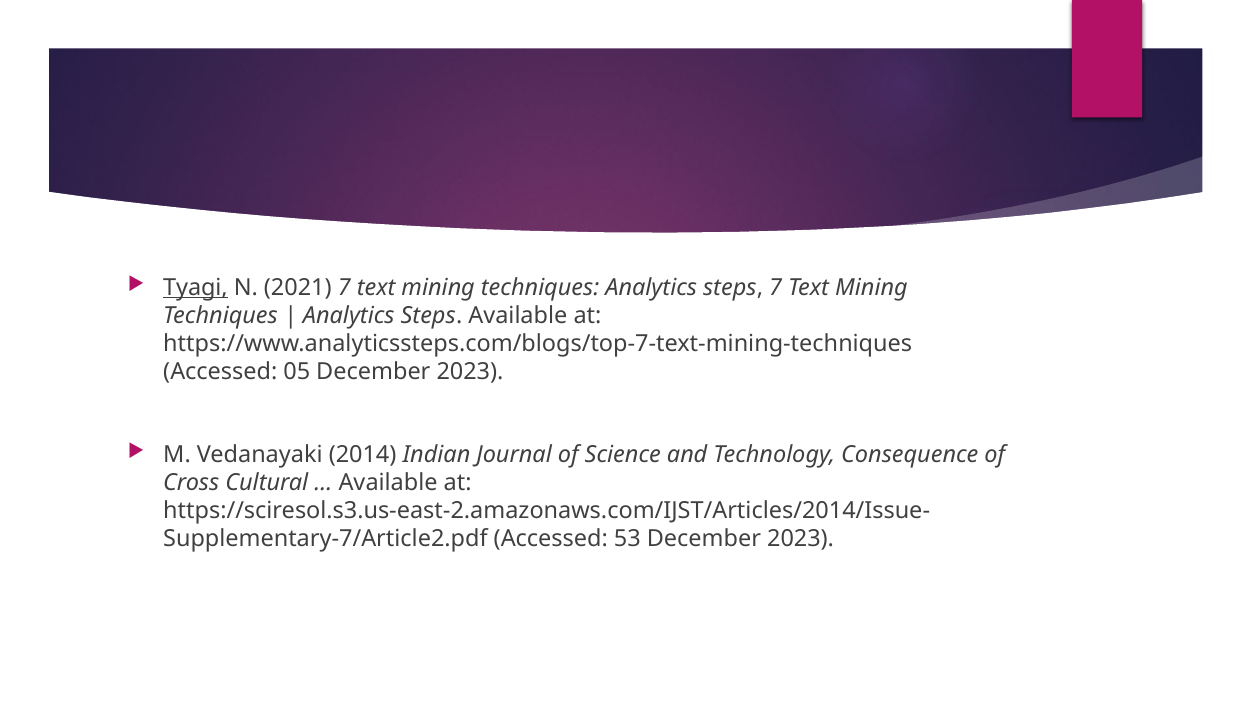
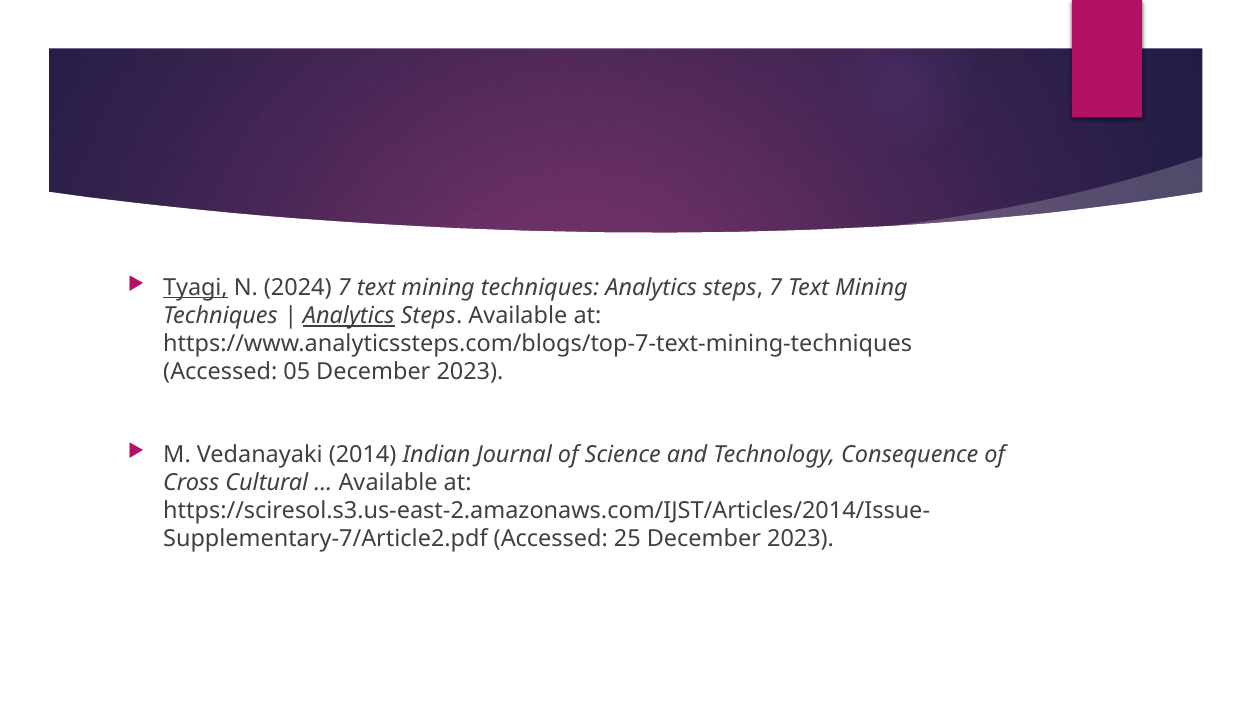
2021: 2021 -> 2024
Analytics at (349, 316) underline: none -> present
53: 53 -> 25
